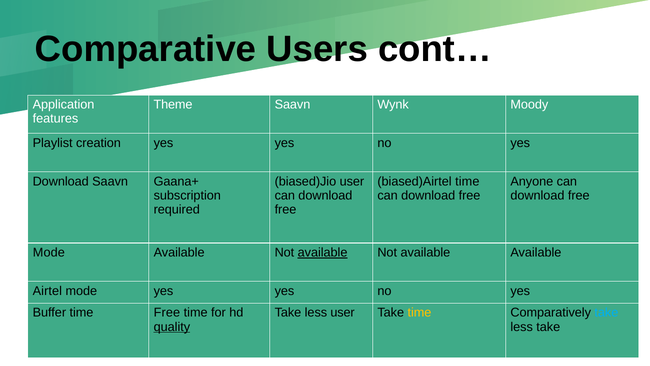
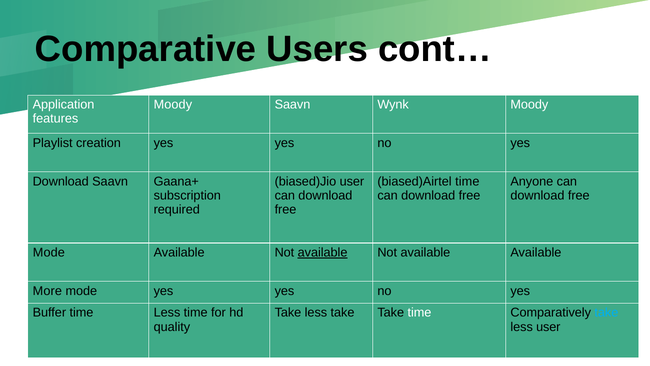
Theme at (173, 105): Theme -> Moody
Airtel: Airtel -> More
time Free: Free -> Less
less user: user -> take
time at (419, 312) colour: yellow -> white
quality underline: present -> none
less take: take -> user
